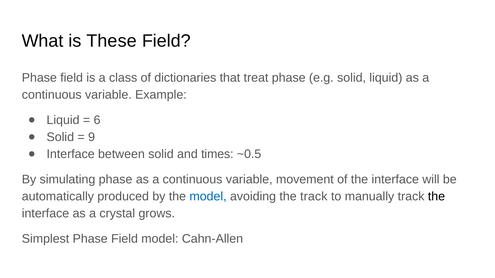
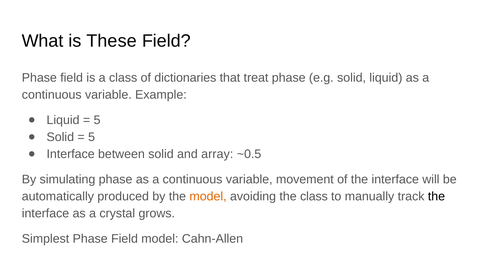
6 at (97, 120): 6 -> 5
9 at (92, 137): 9 -> 5
times: times -> array
model at (208, 197) colour: blue -> orange
the track: track -> class
